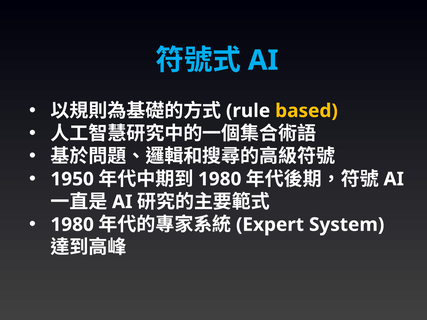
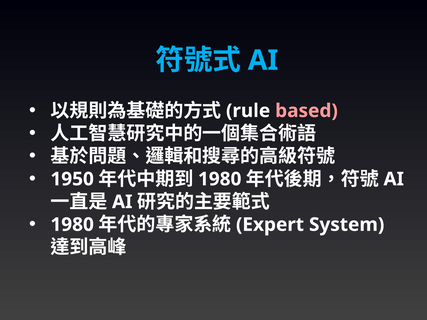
based colour: yellow -> pink
